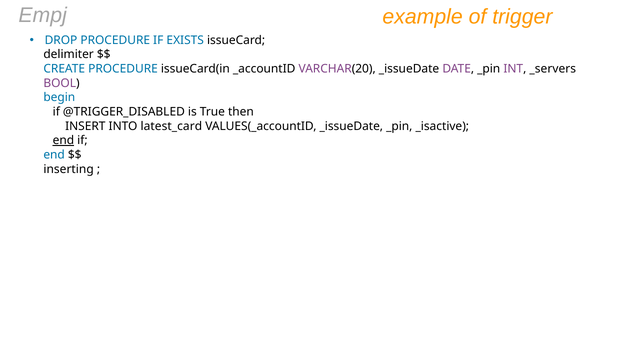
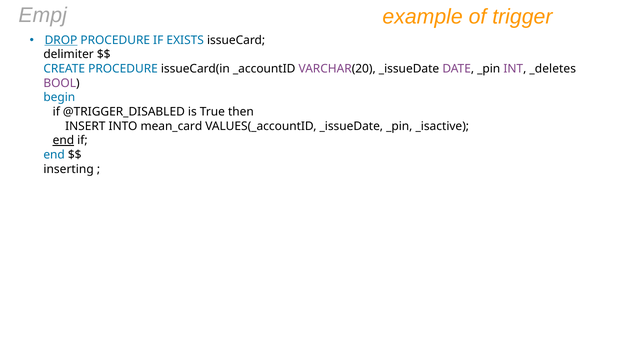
DROP underline: none -> present
_servers: _servers -> _deletes
latest_card: latest_card -> mean_card
